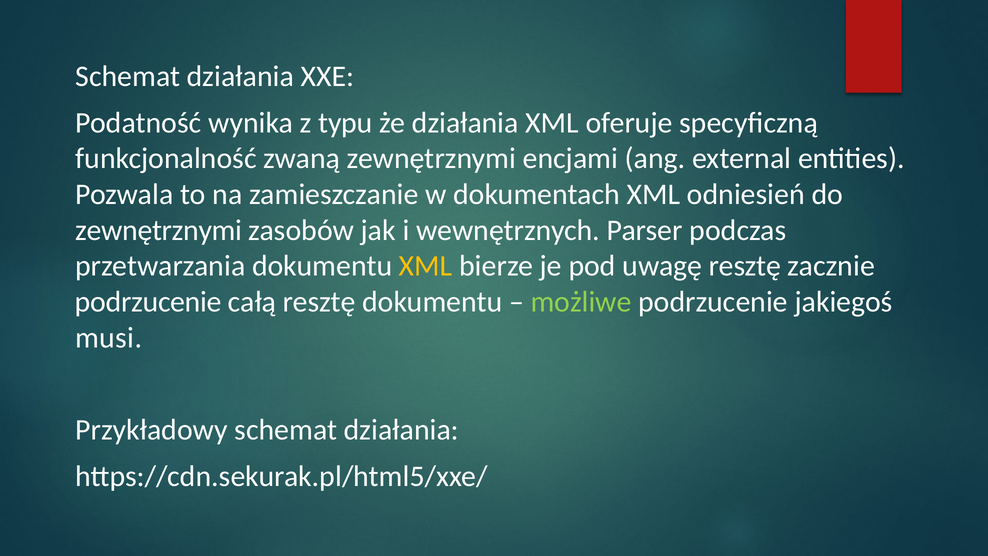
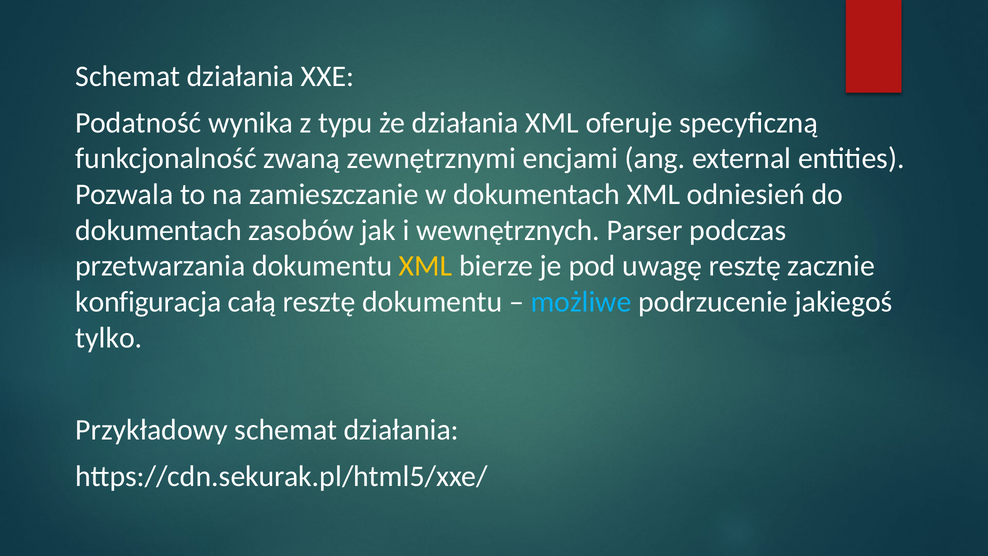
zewnętrznymi at (159, 230): zewnętrznymi -> dokumentach
podrzucenie at (148, 302): podrzucenie -> konfiguracja
możliwe colour: light green -> light blue
musi: musi -> tylko
